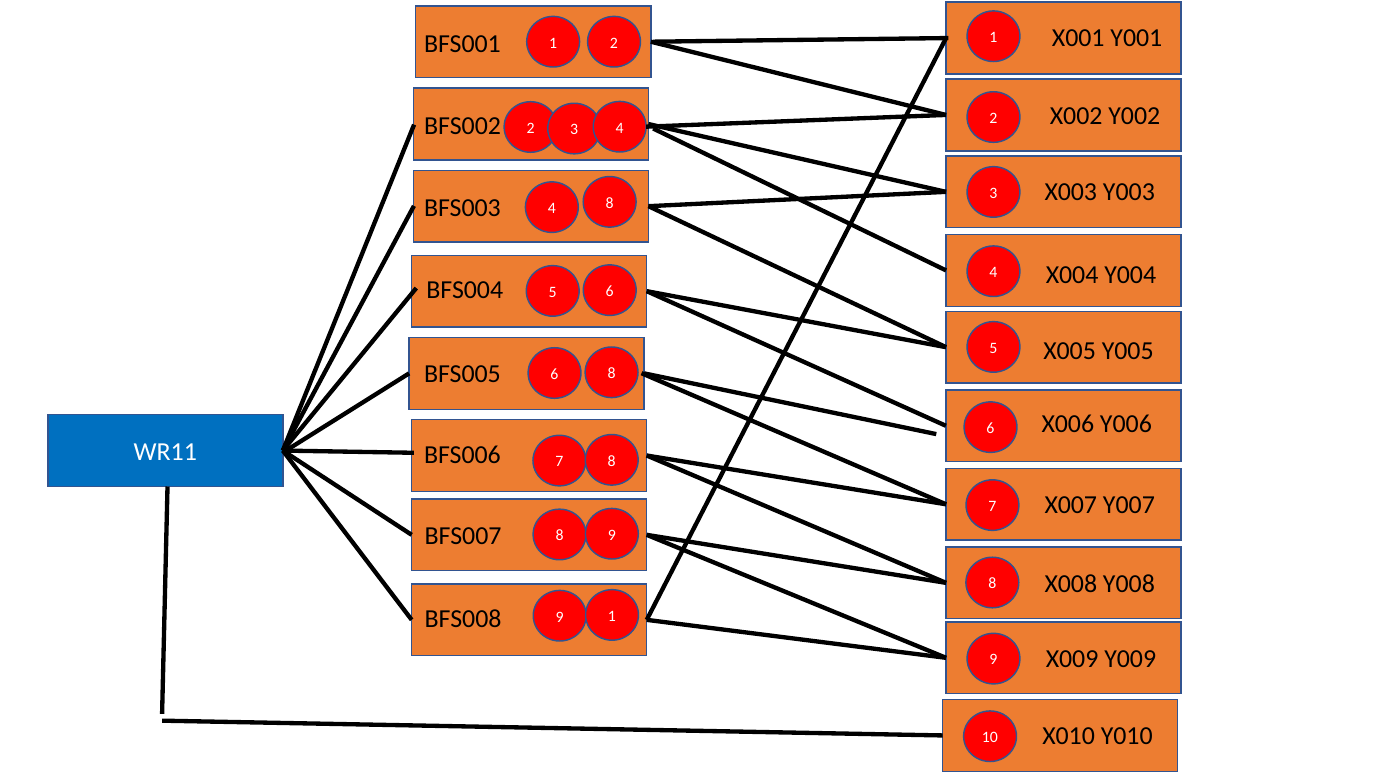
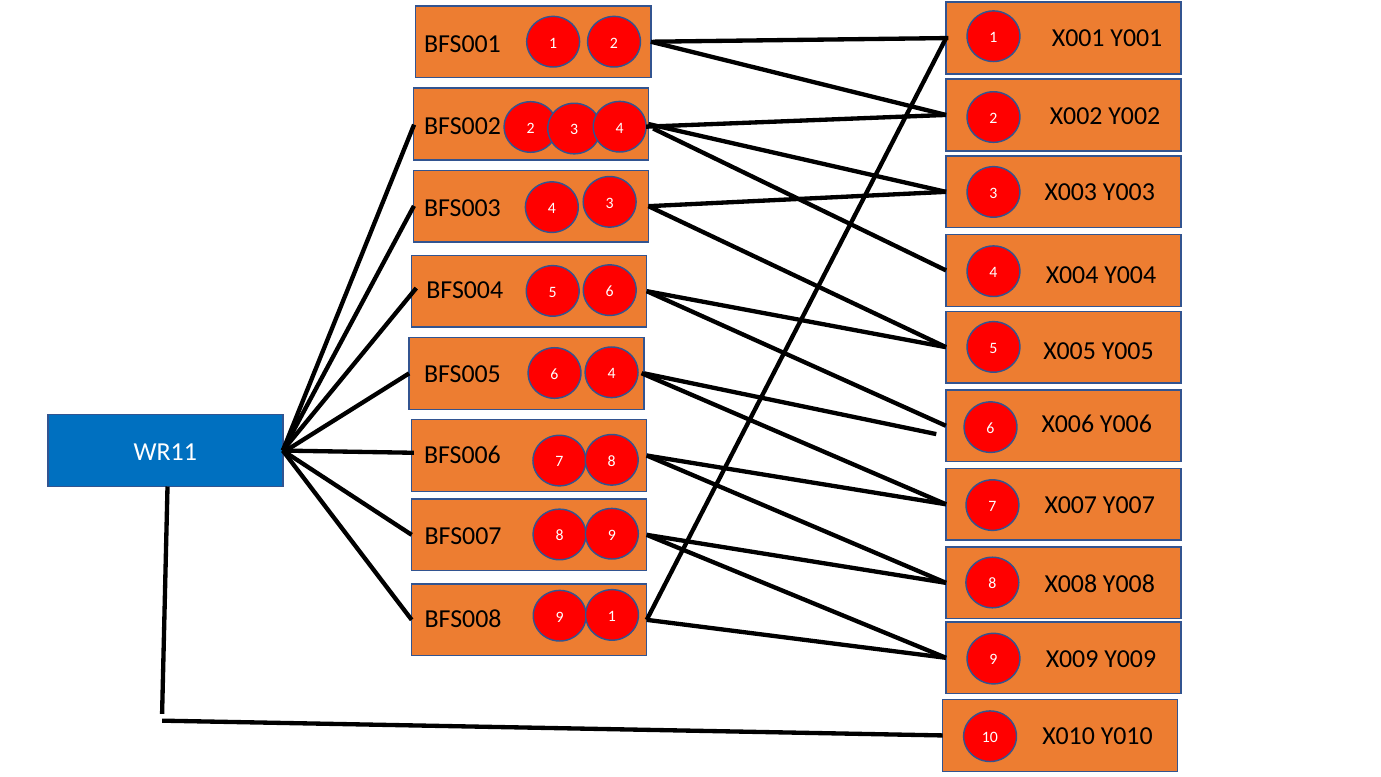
4 8: 8 -> 3
8 at (612, 373): 8 -> 4
